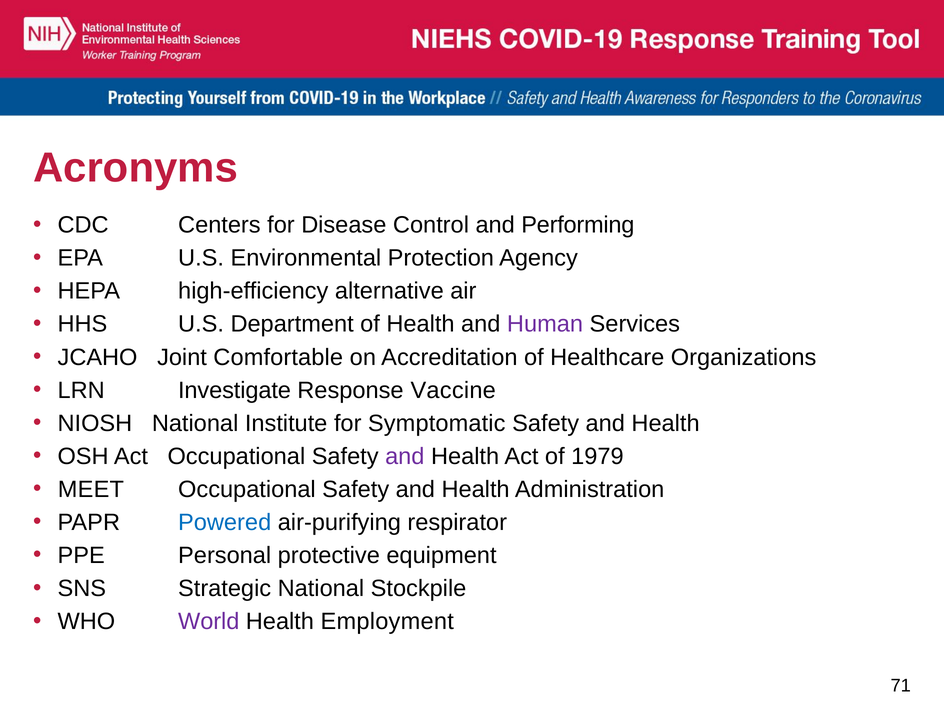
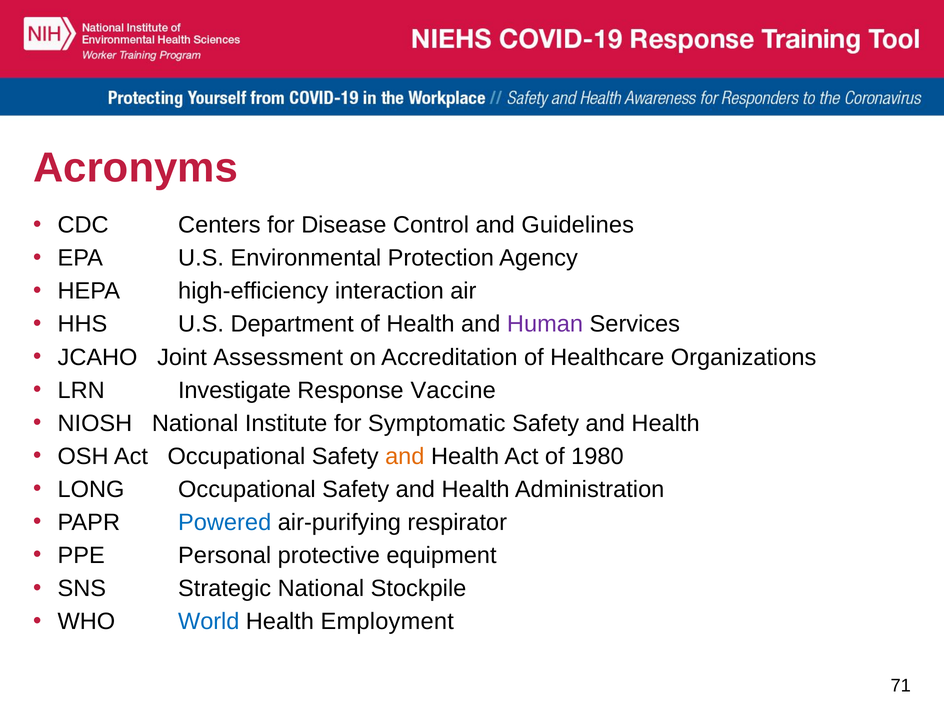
Performing: Performing -> Guidelines
alternative: alternative -> interaction
Comfortable: Comfortable -> Assessment
and at (405, 456) colour: purple -> orange
1979: 1979 -> 1980
MEET: MEET -> LONG
World colour: purple -> blue
